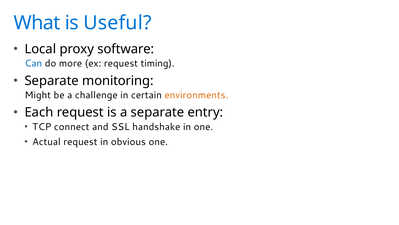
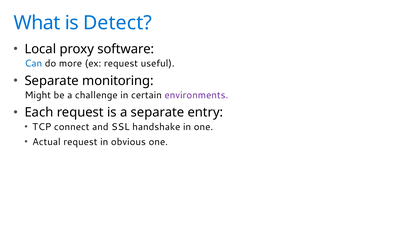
Useful: Useful -> Detect
timing: timing -> useful
environments colour: orange -> purple
